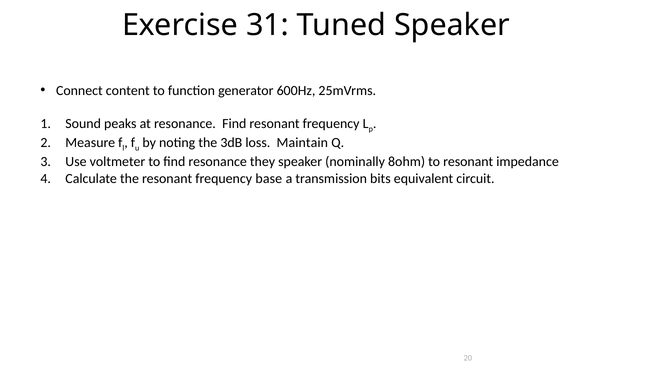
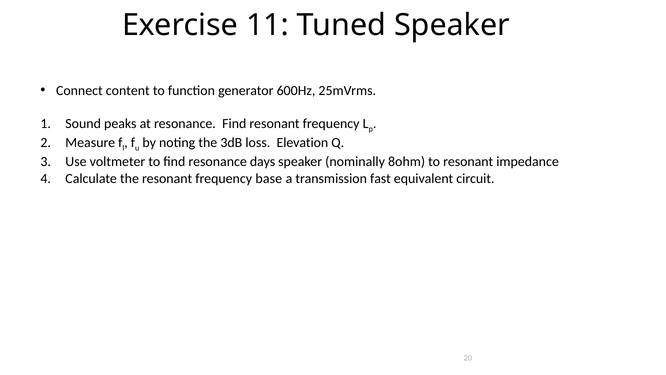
31: 31 -> 11
Maintain: Maintain -> Elevation
they: they -> days
bits: bits -> fast
